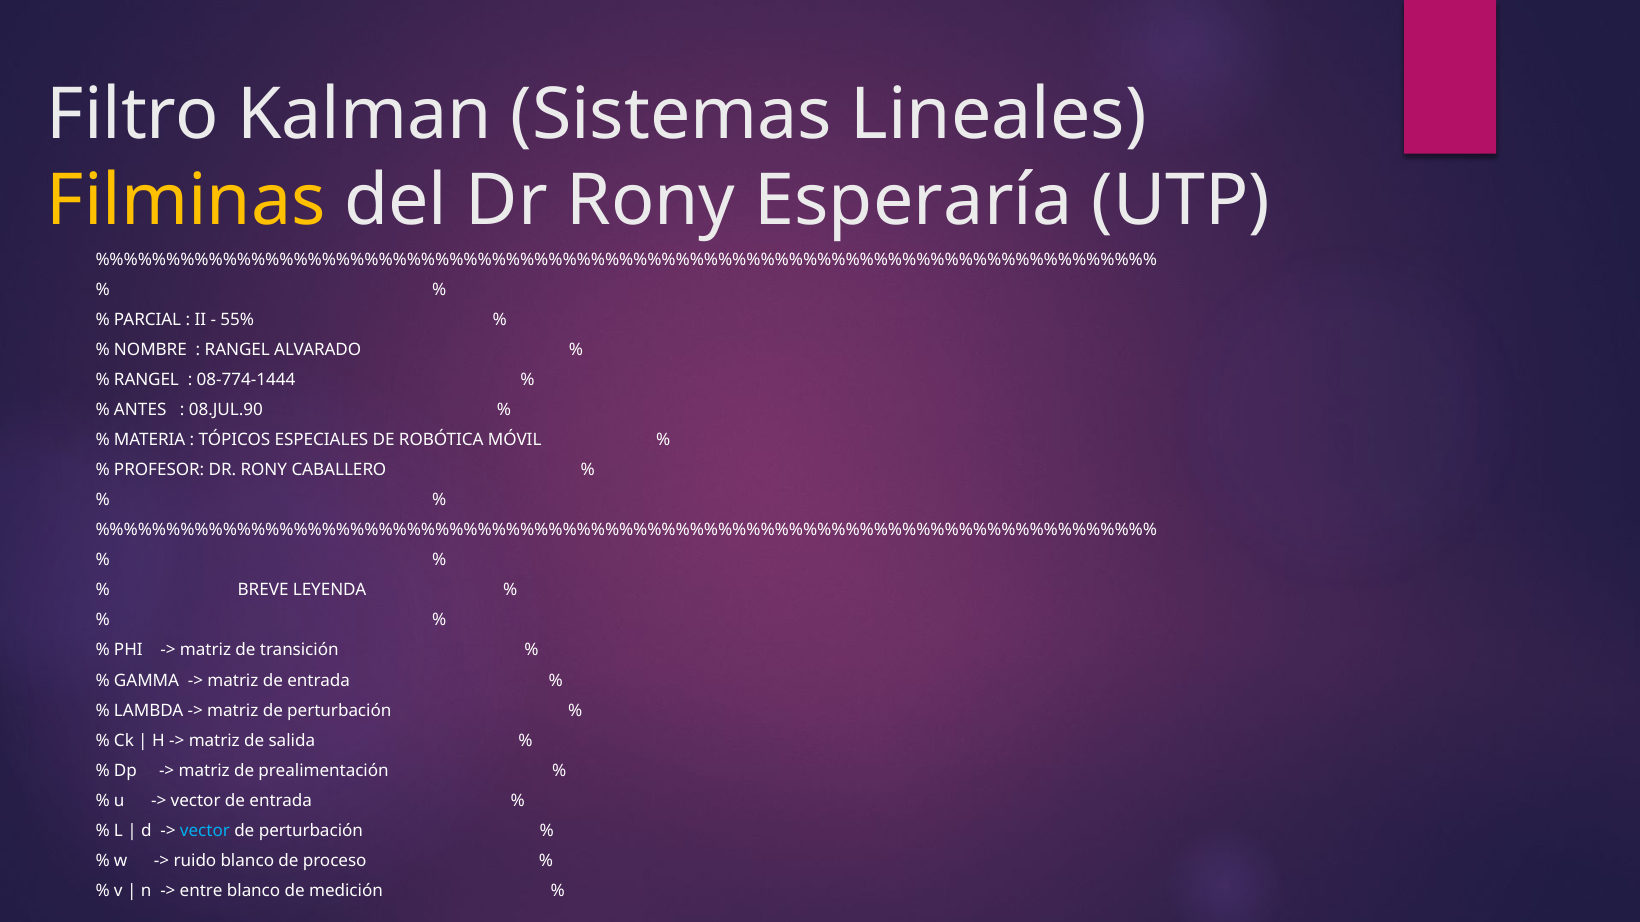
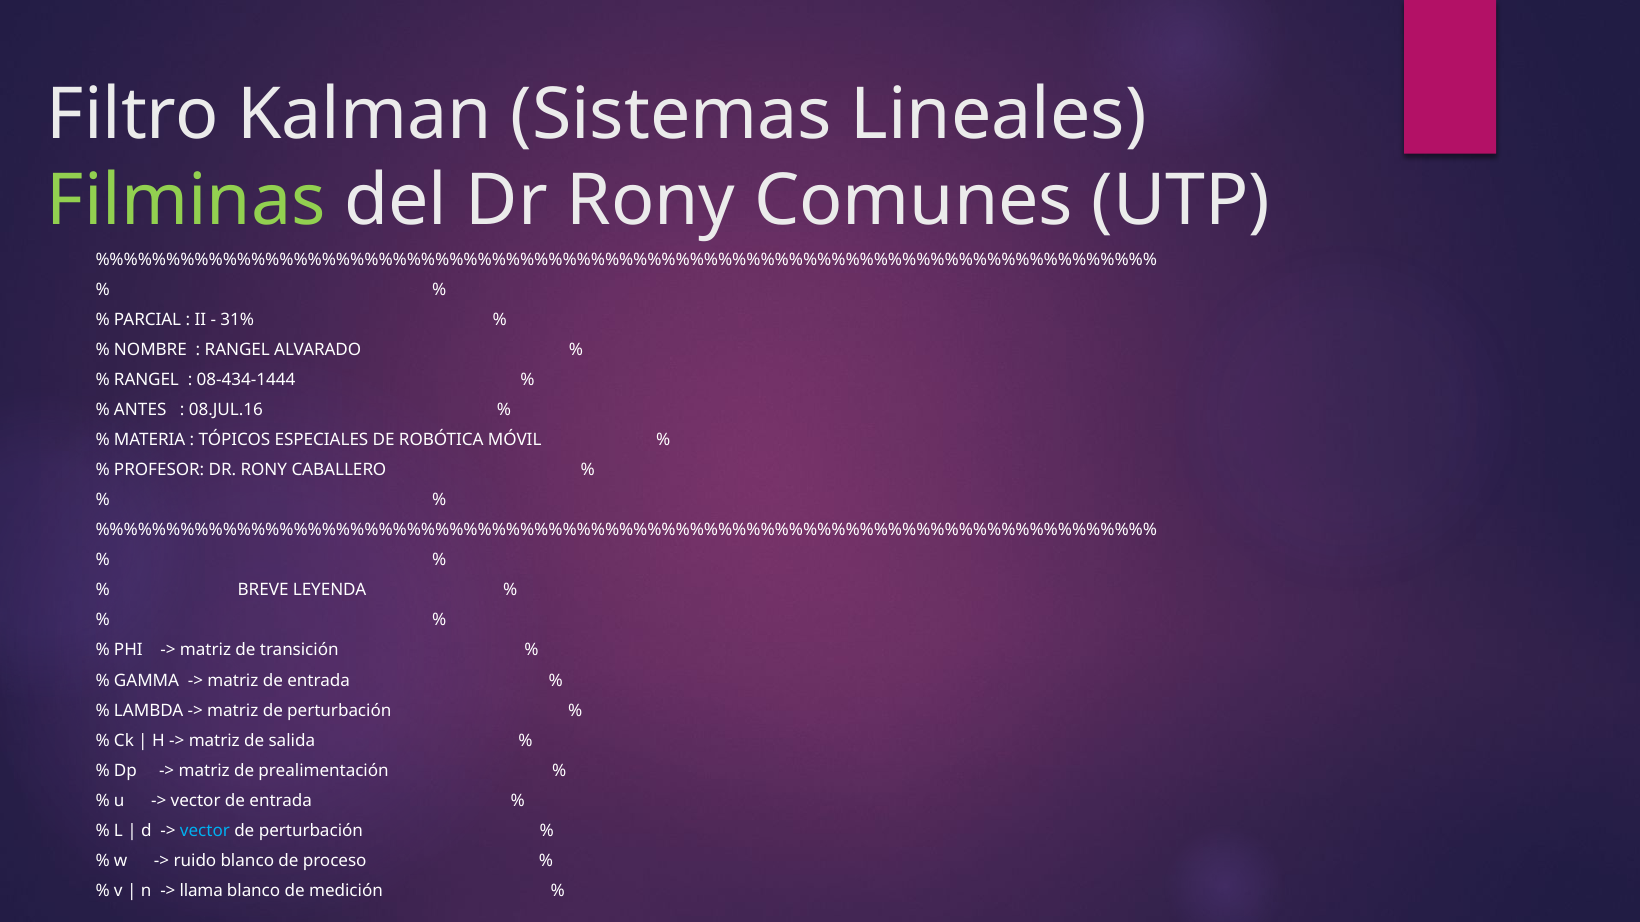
Filminas colour: yellow -> light green
Esperaría: Esperaría -> Comunes
55%: 55% -> 31%
08-774-1444: 08-774-1444 -> 08-434-1444
08.JUL.90: 08.JUL.90 -> 08.JUL.16
entre: entre -> llama
